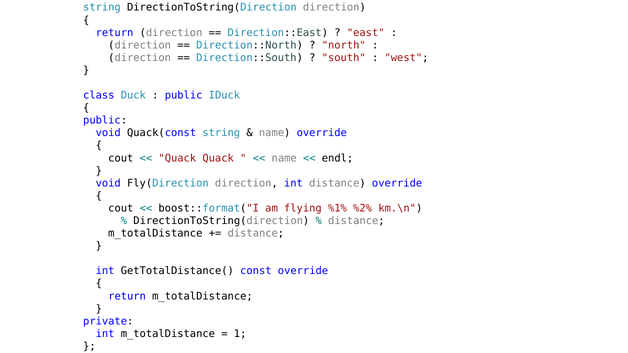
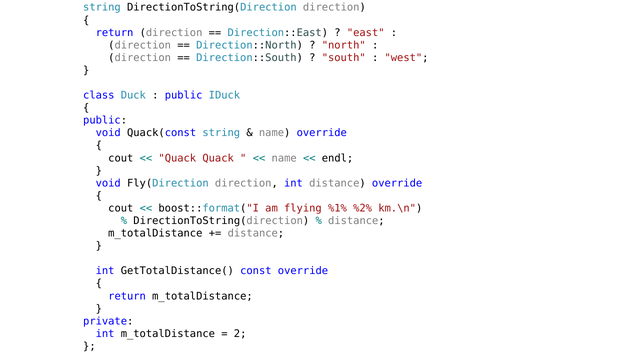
1: 1 -> 2
